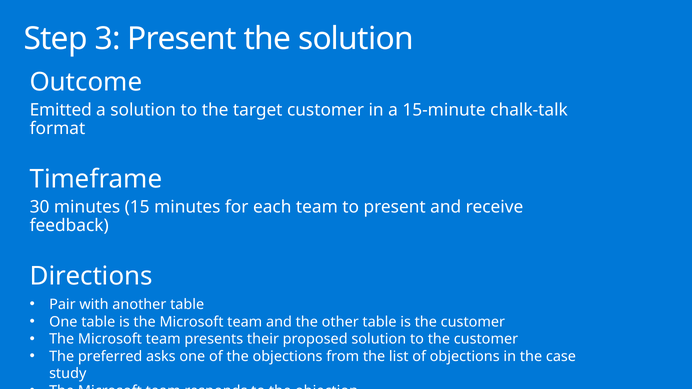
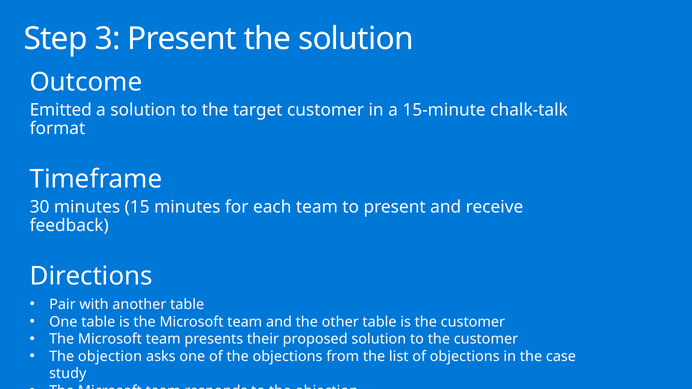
preferred at (110, 357): preferred -> objection
